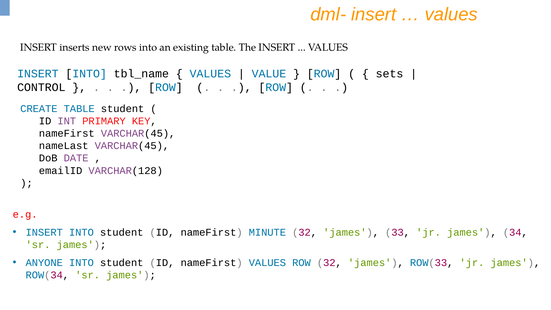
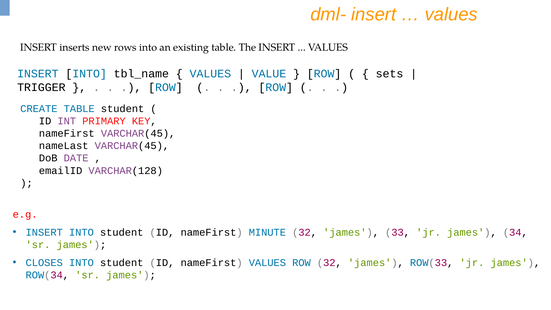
CONTROL: CONTROL -> TRIGGER
ANYONE: ANYONE -> CLOSES
